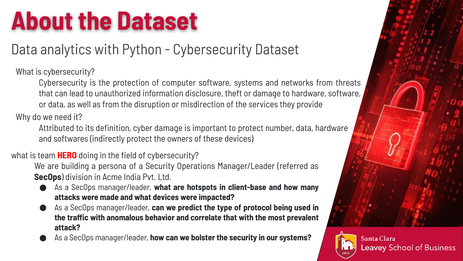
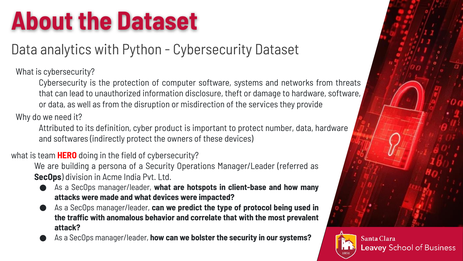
cyber damage: damage -> product
